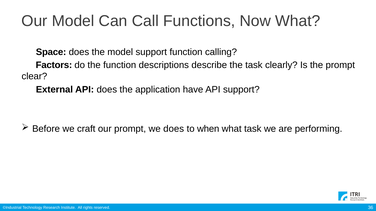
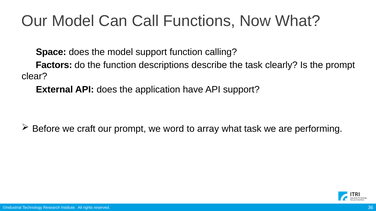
we does: does -> word
when: when -> array
